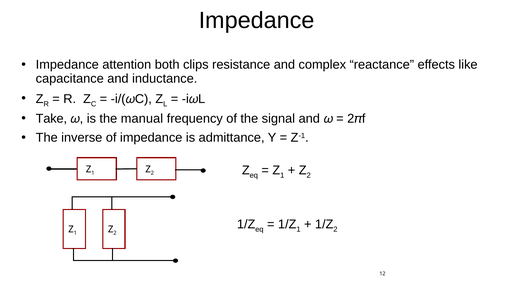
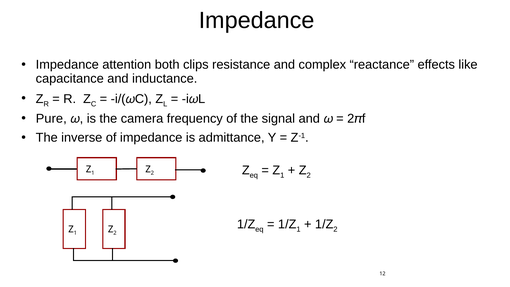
Take: Take -> Pure
manual: manual -> camera
